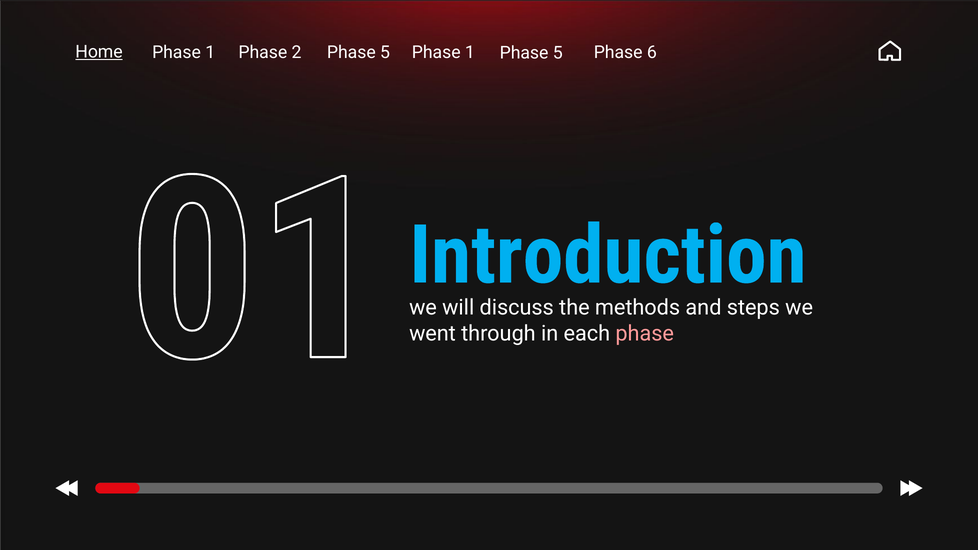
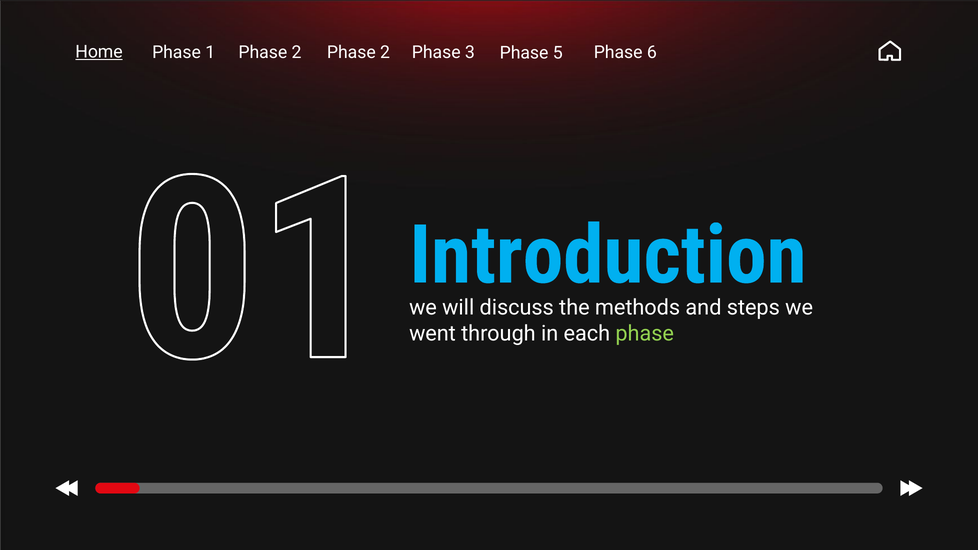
2 Phase 5: 5 -> 2
1 at (470, 53): 1 -> 3
phase at (645, 334) colour: pink -> light green
